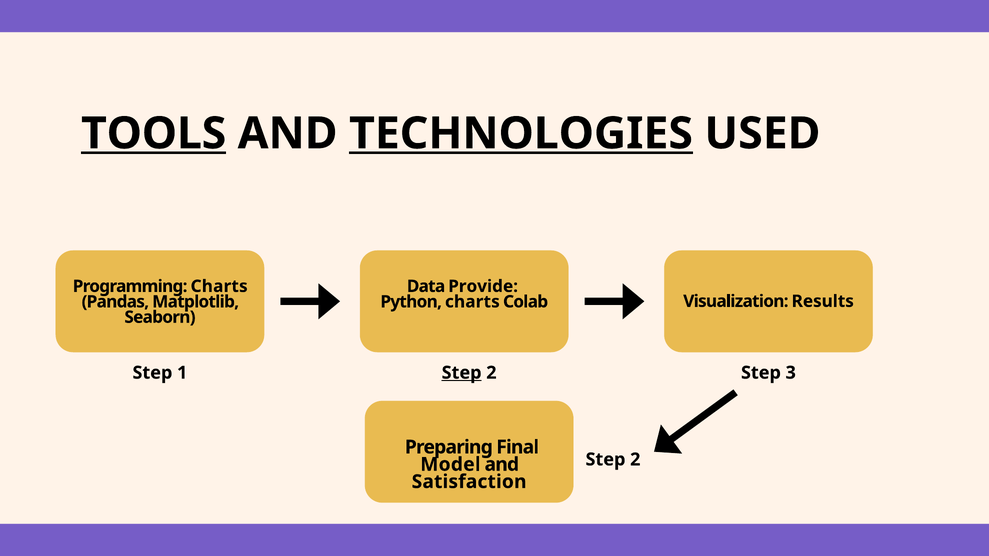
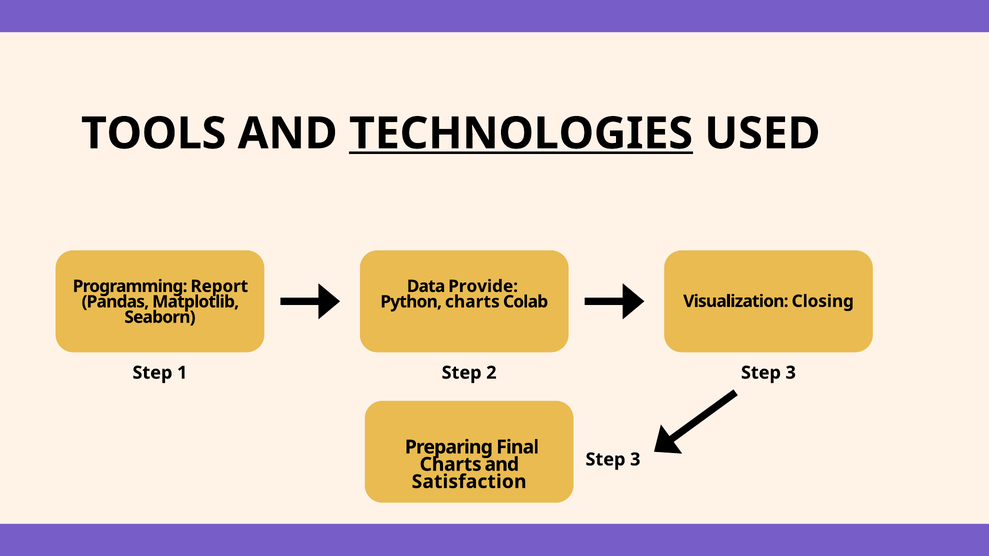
TOOLS underline: present -> none
Programming Charts: Charts -> Report
Results: Results -> Closing
Step at (462, 373) underline: present -> none
2 at (635, 460): 2 -> 3
Model at (450, 465): Model -> Charts
